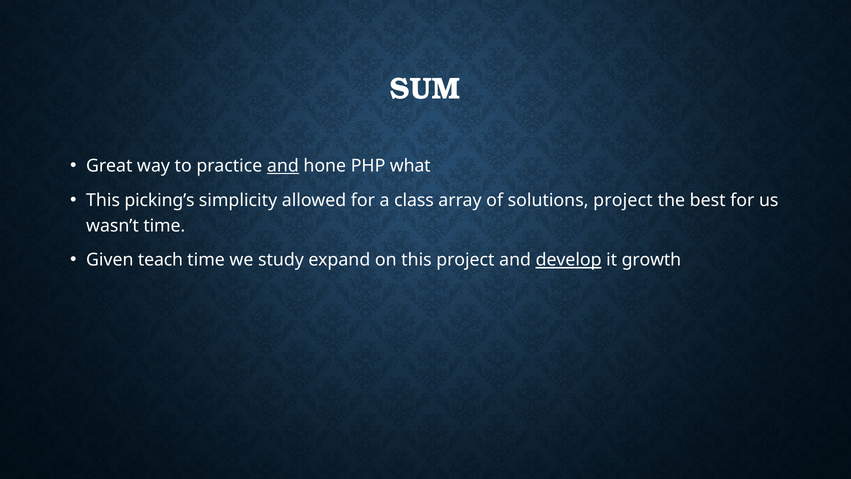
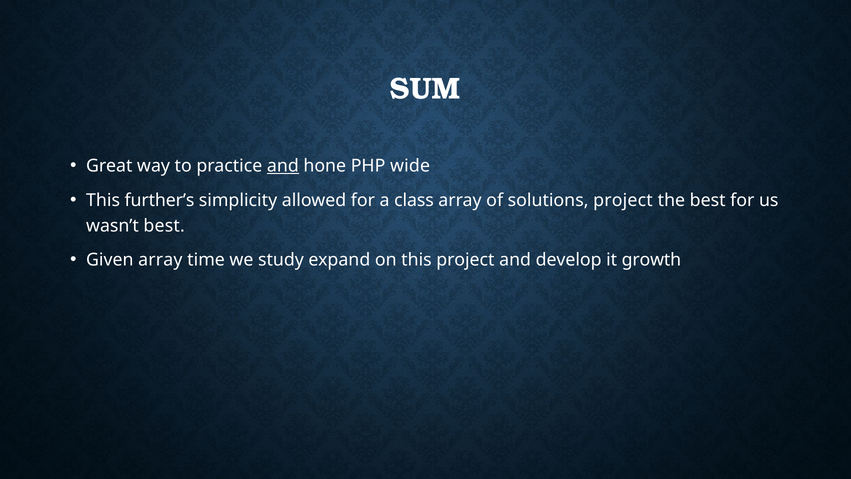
what: what -> wide
picking’s: picking’s -> further’s
wasn’t time: time -> best
Given teach: teach -> array
develop underline: present -> none
